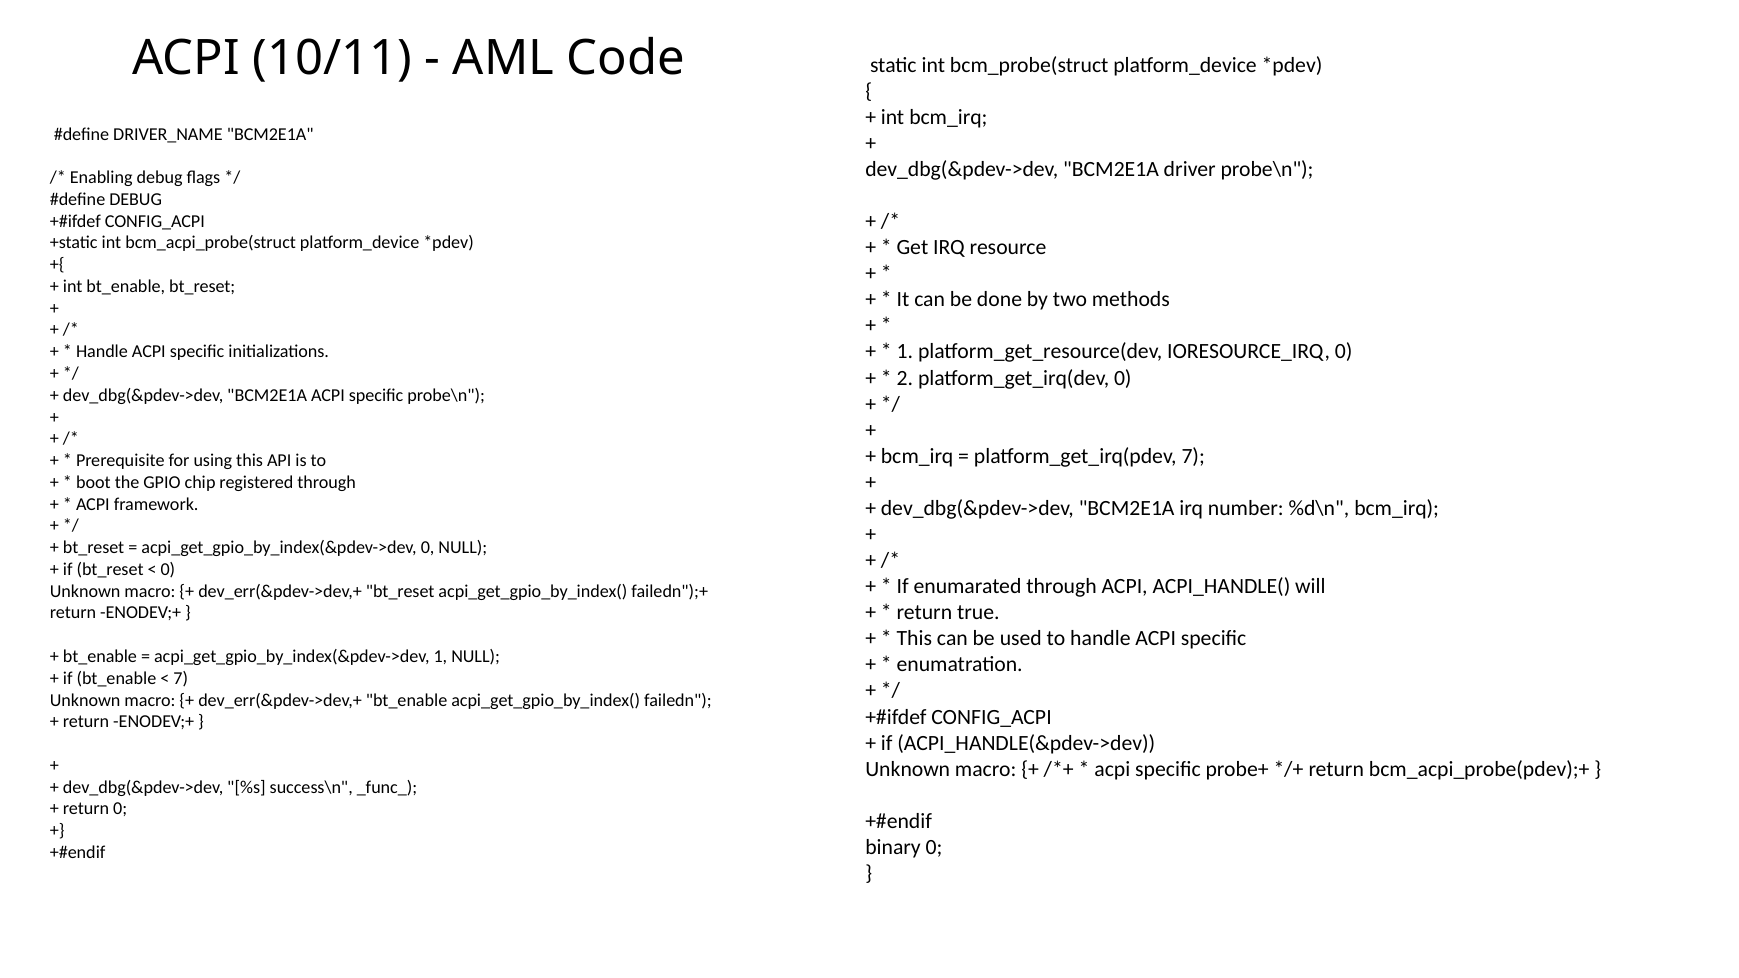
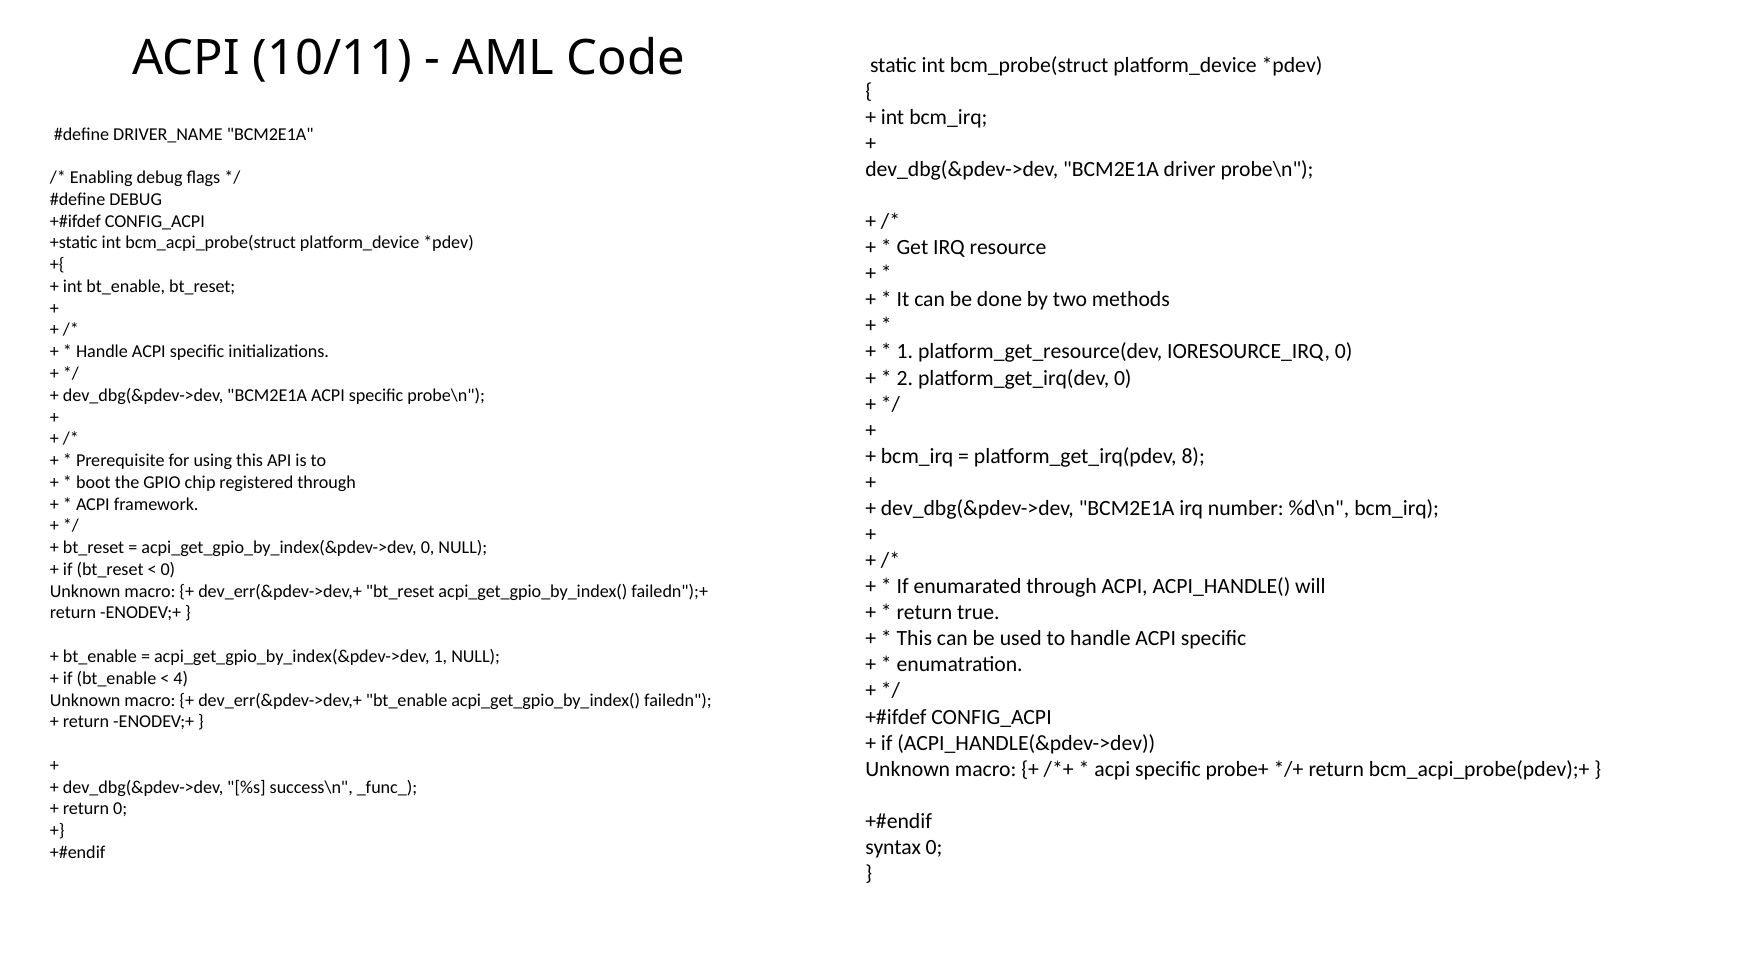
platform_get_irq(pdev 7: 7 -> 8
7 at (181, 678): 7 -> 4
binary: binary -> syntax
